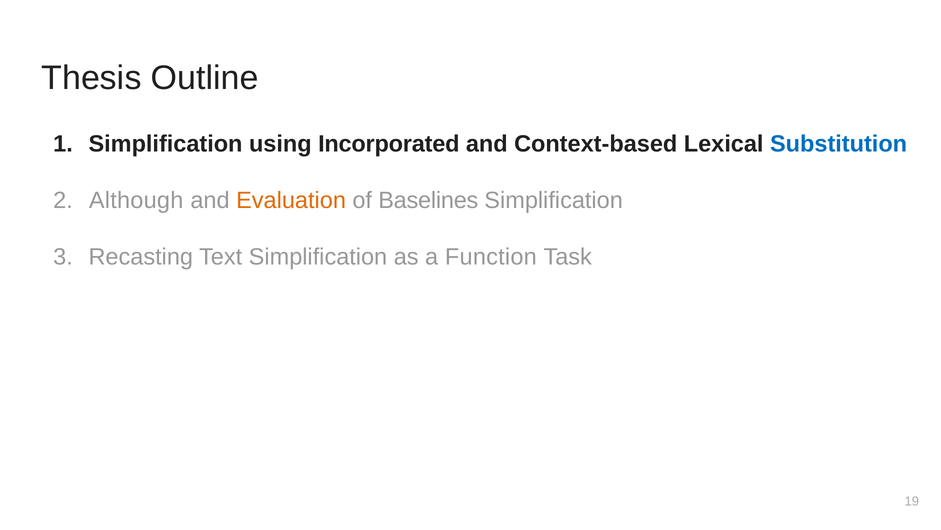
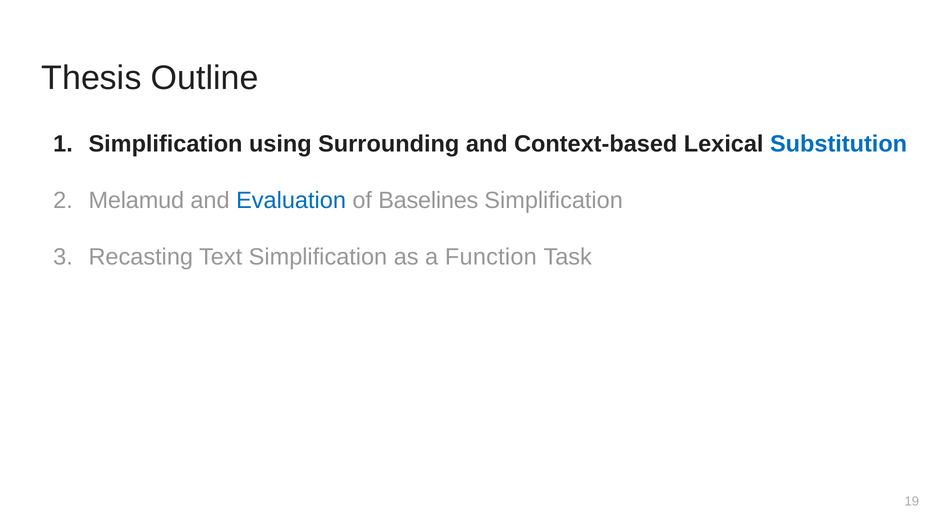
Incorporated: Incorporated -> Surrounding
Although: Although -> Melamud
Evaluation colour: orange -> blue
